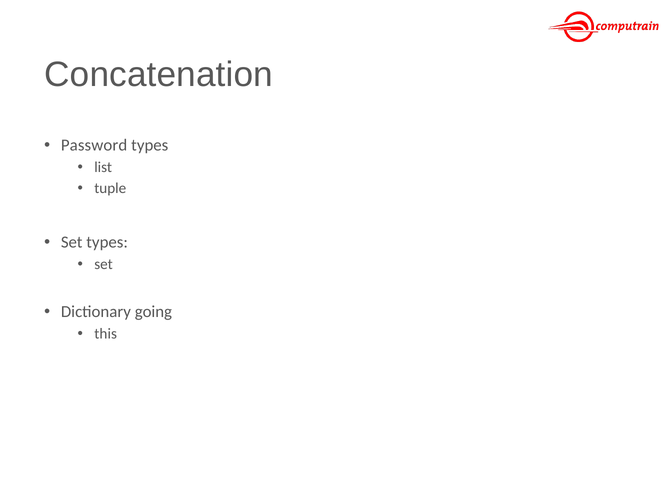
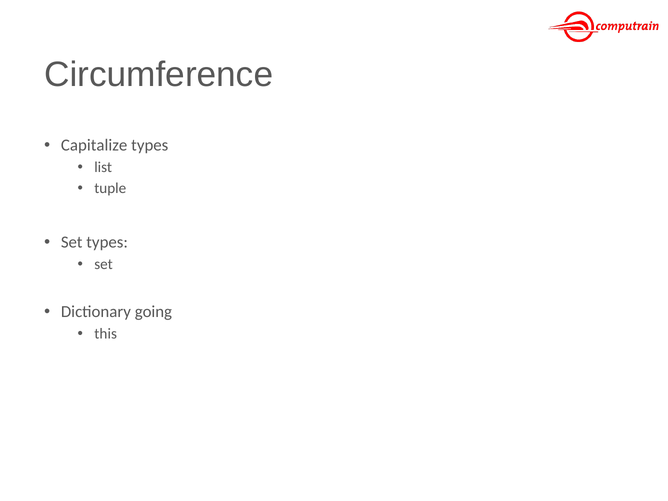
Concatenation: Concatenation -> Circumference
Password: Password -> Capitalize
